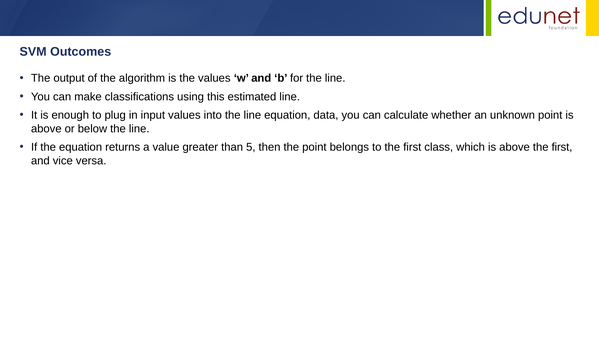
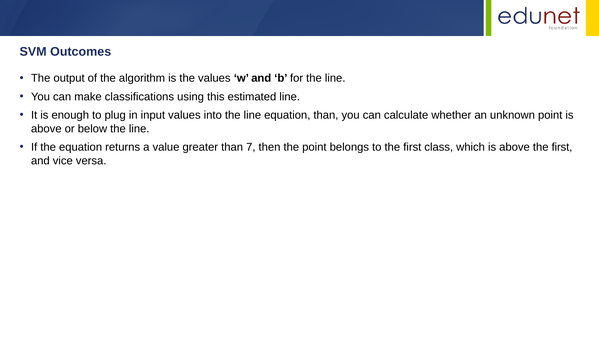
equation data: data -> than
5: 5 -> 7
